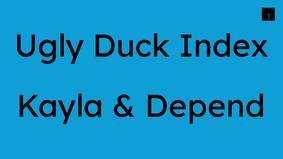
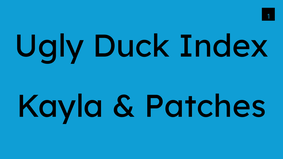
Depend: Depend -> Patches
